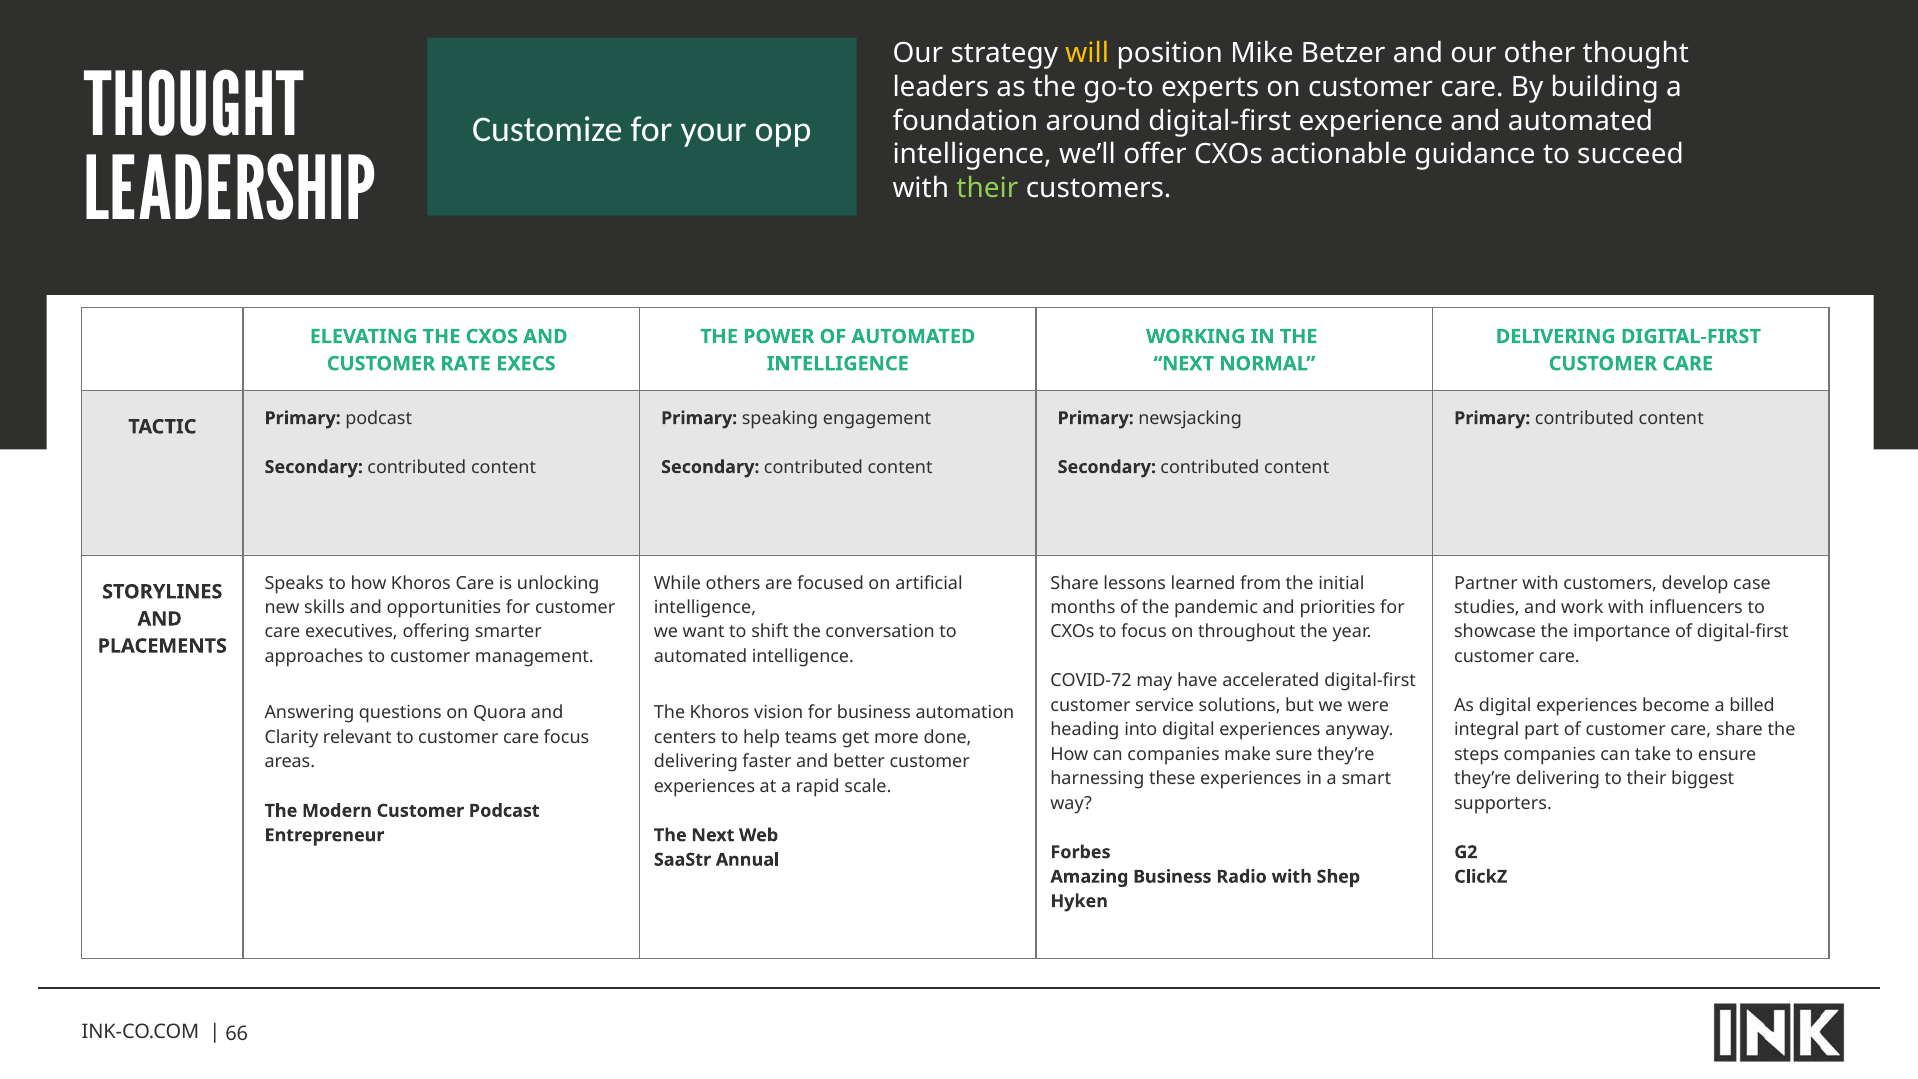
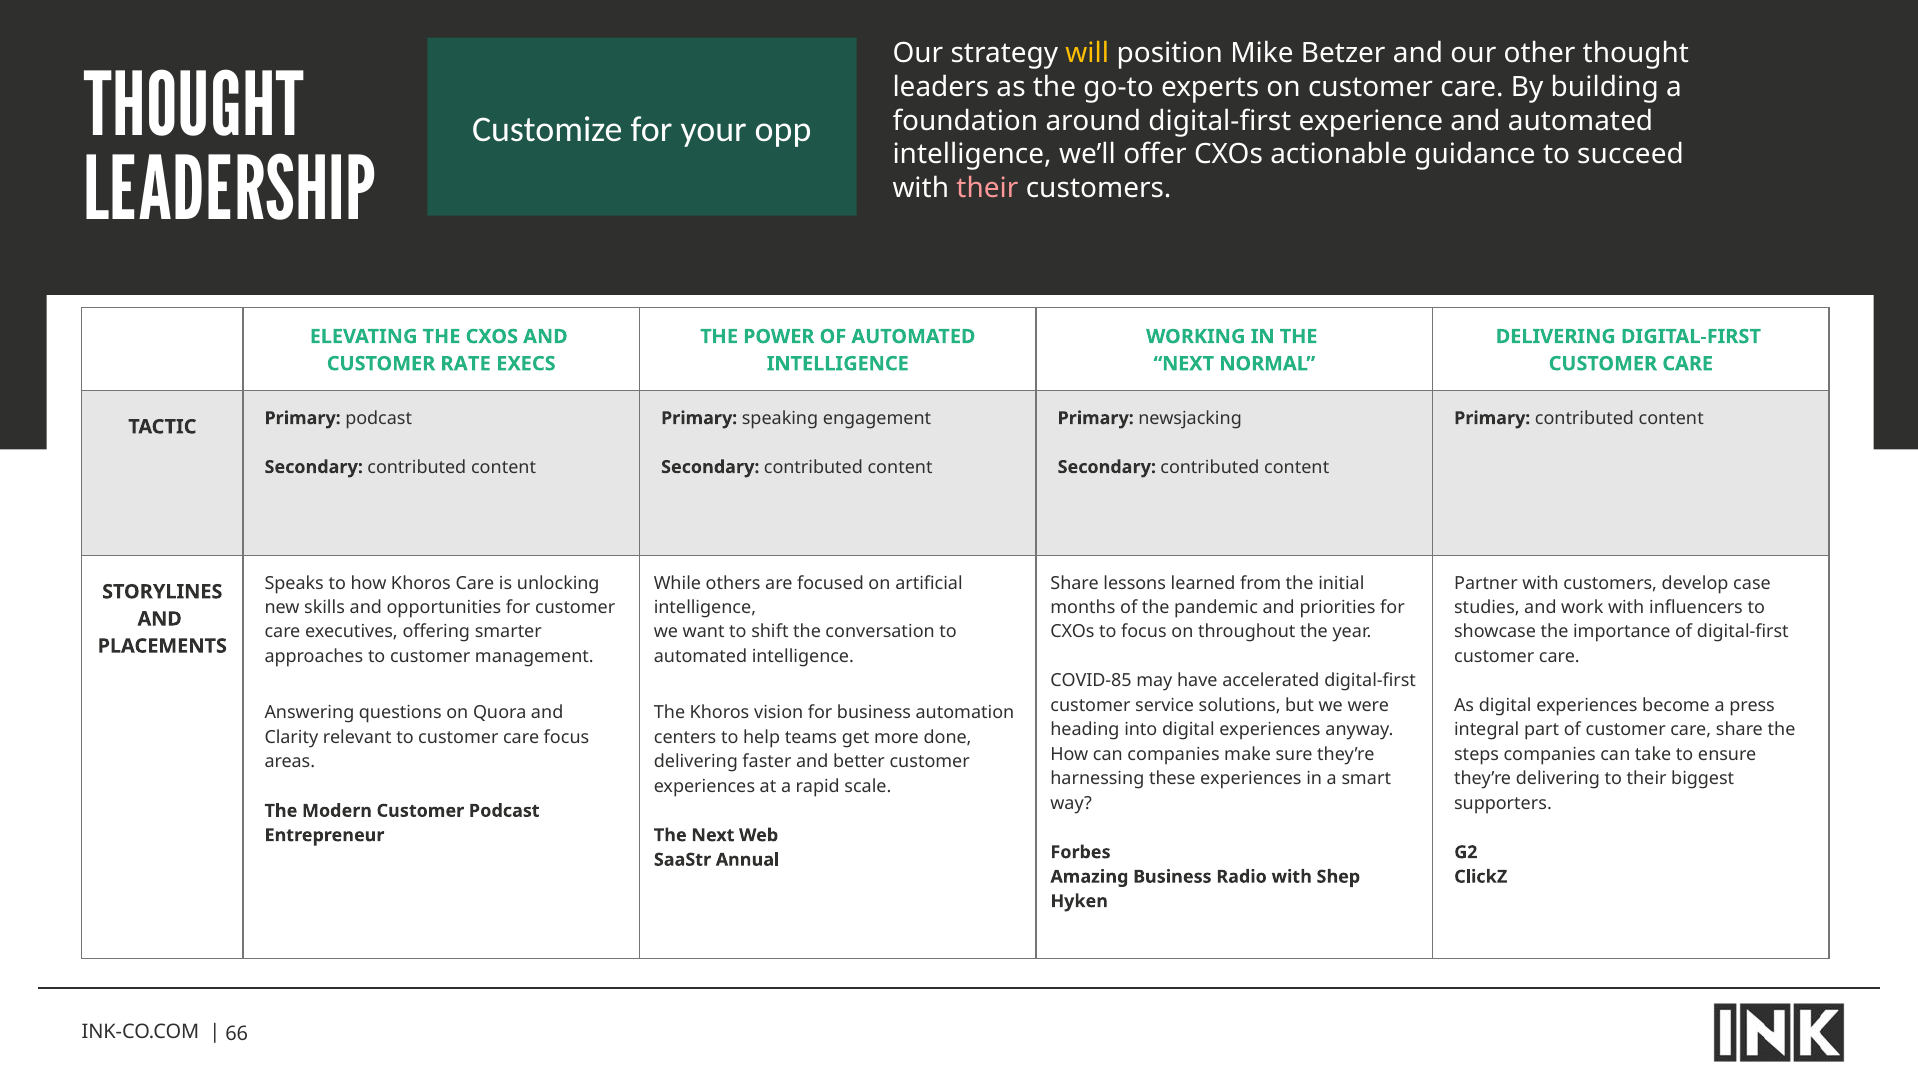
their at (987, 188) colour: light green -> pink
COVID-72: COVID-72 -> COVID-85
billed: billed -> press
